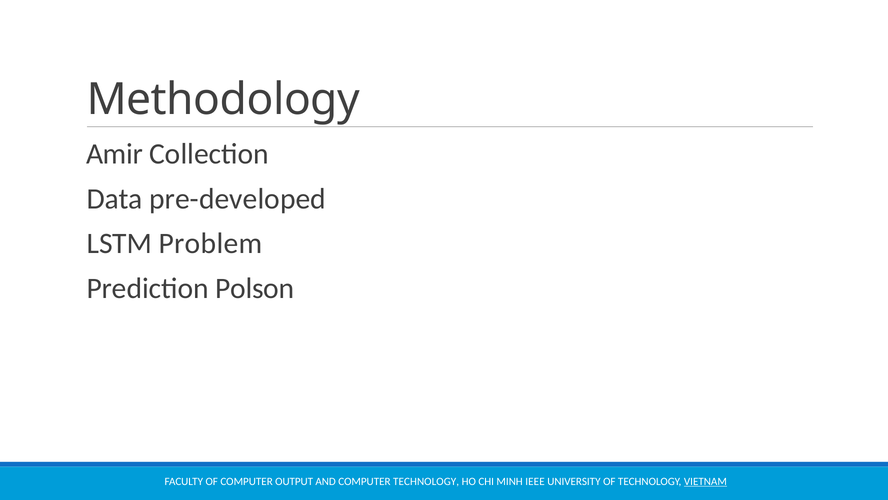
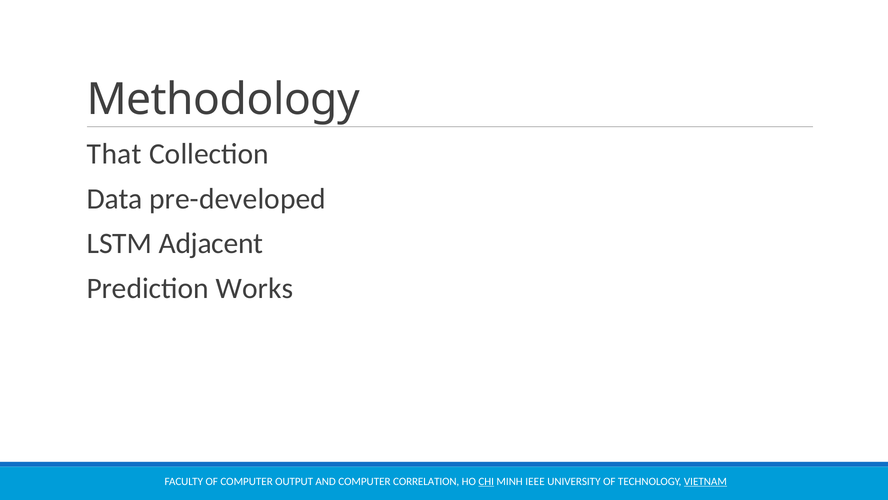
Amir: Amir -> That
Problem: Problem -> Adjacent
Polson: Polson -> Works
COMPUTER TECHNOLOGY: TECHNOLOGY -> CORRELATION
CHI underline: none -> present
